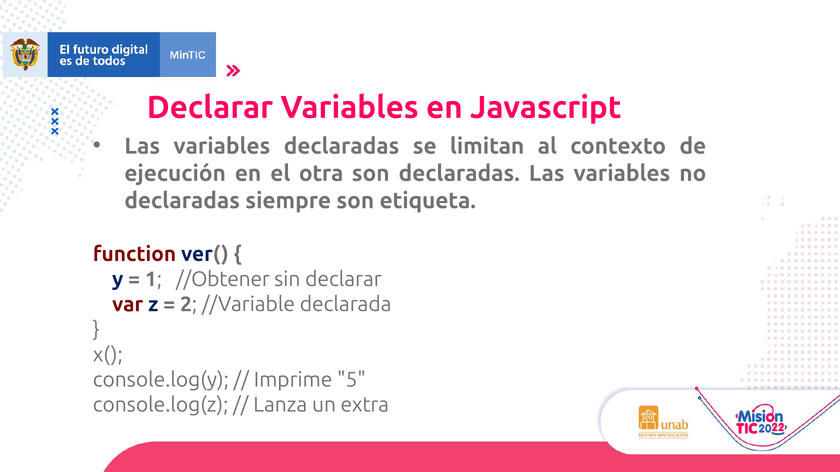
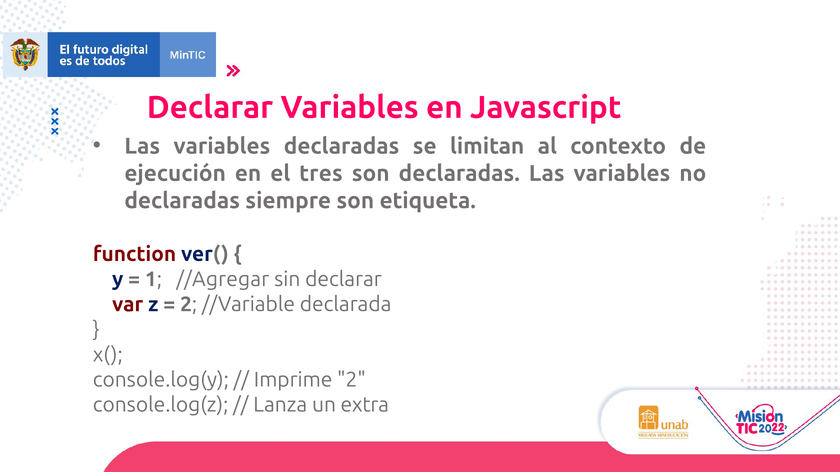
otra: otra -> tres
//Obtener: //Obtener -> //Agregar
Imprime 5: 5 -> 2
